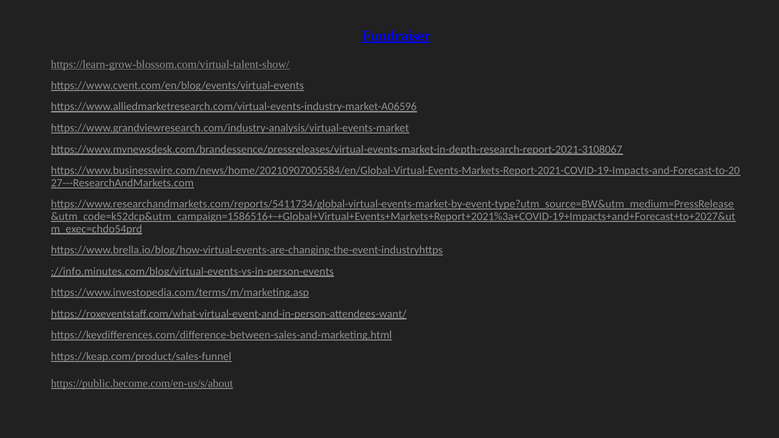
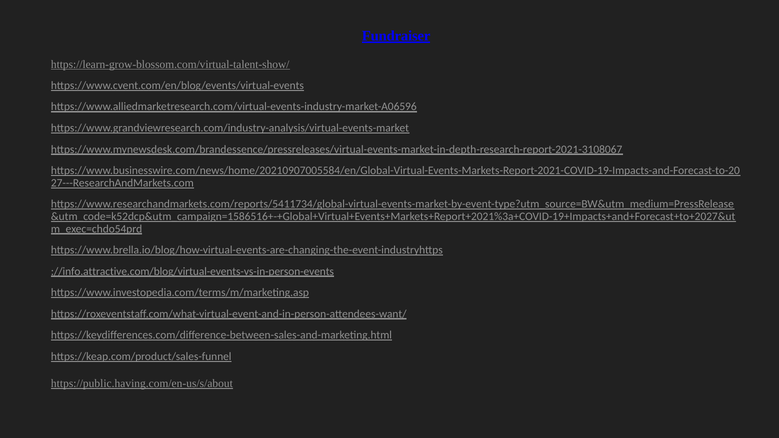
://info.minutes.com/blog/virtual-events-vs-in-person-events: ://info.minutes.com/blog/virtual-events-vs-in-person-events -> ://info.attractive.com/blog/virtual-events-vs-in-person-events
https://public.become.com/en-us/s/about: https://public.become.com/en-us/s/about -> https://public.having.com/en-us/s/about
